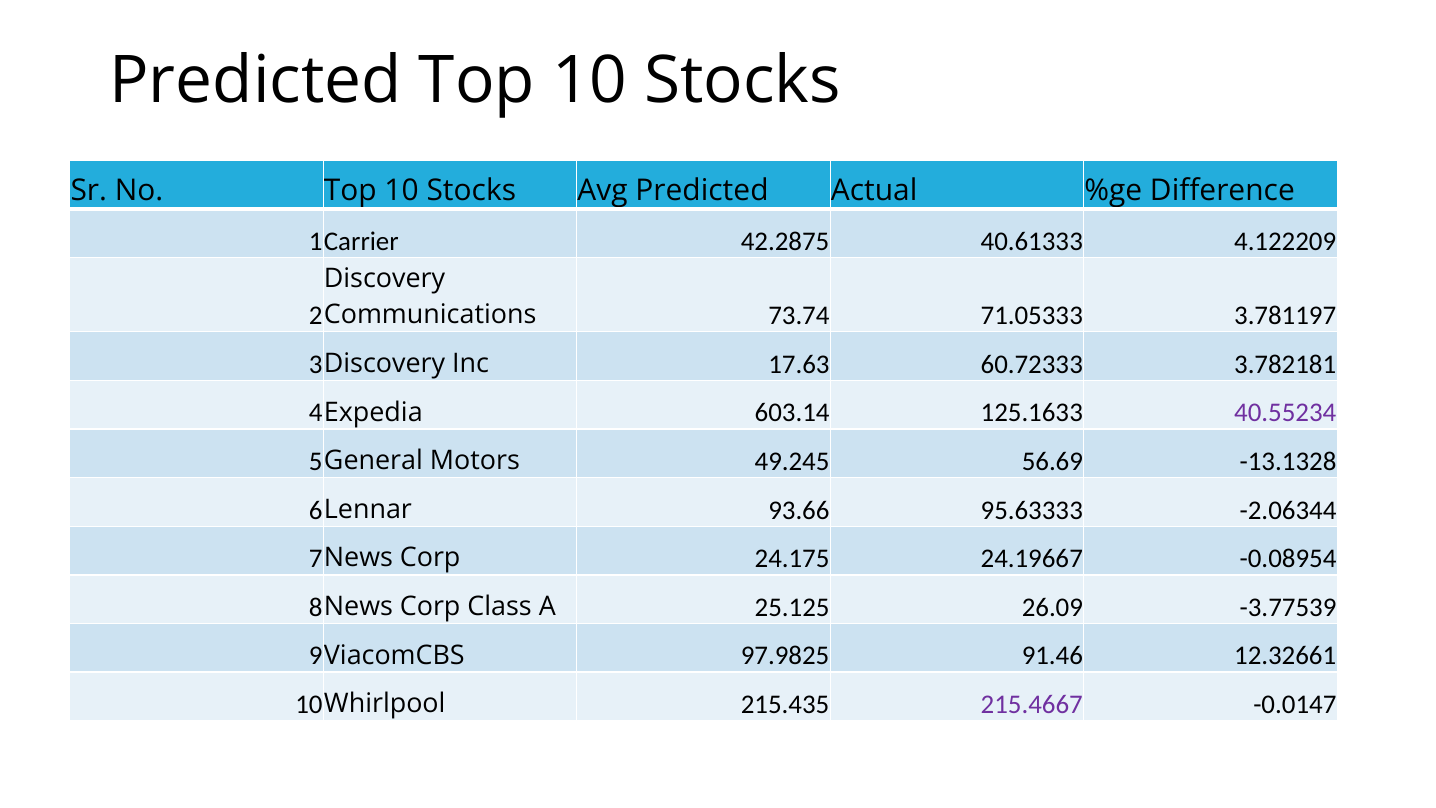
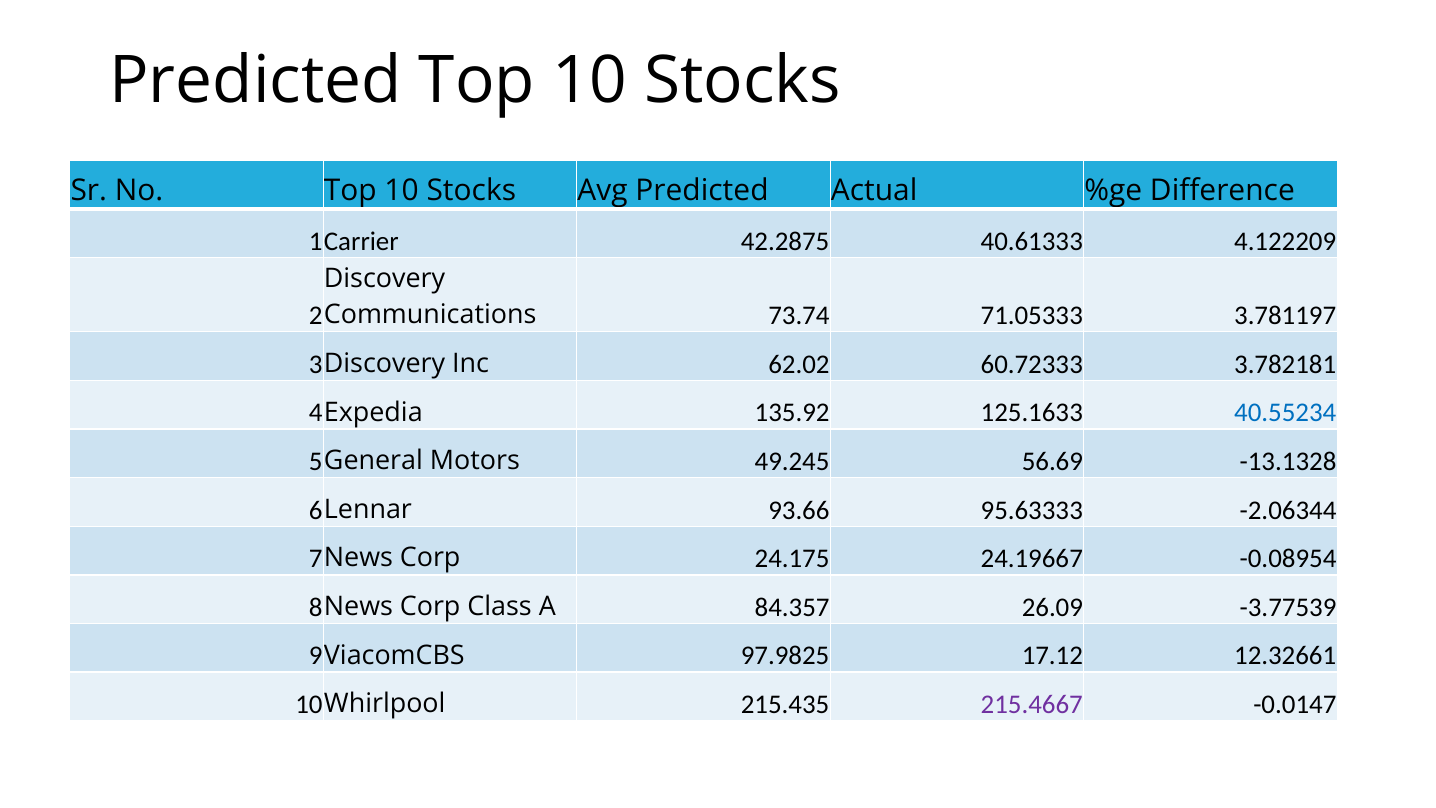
17.63: 17.63 -> 62.02
603.14: 603.14 -> 135.92
40.55234 colour: purple -> blue
25.125: 25.125 -> 84.357
91.46: 91.46 -> 17.12
